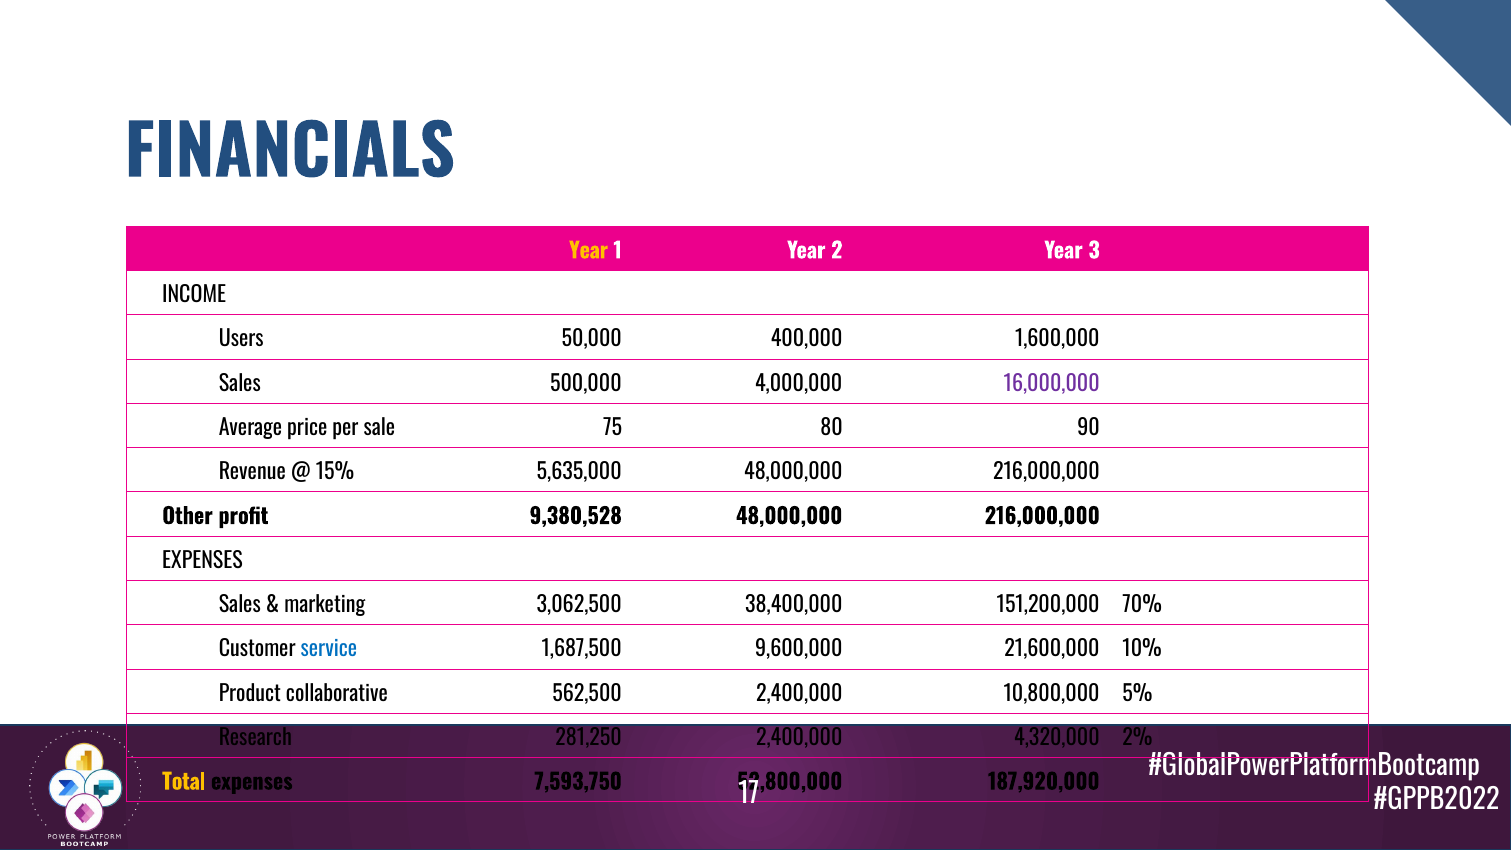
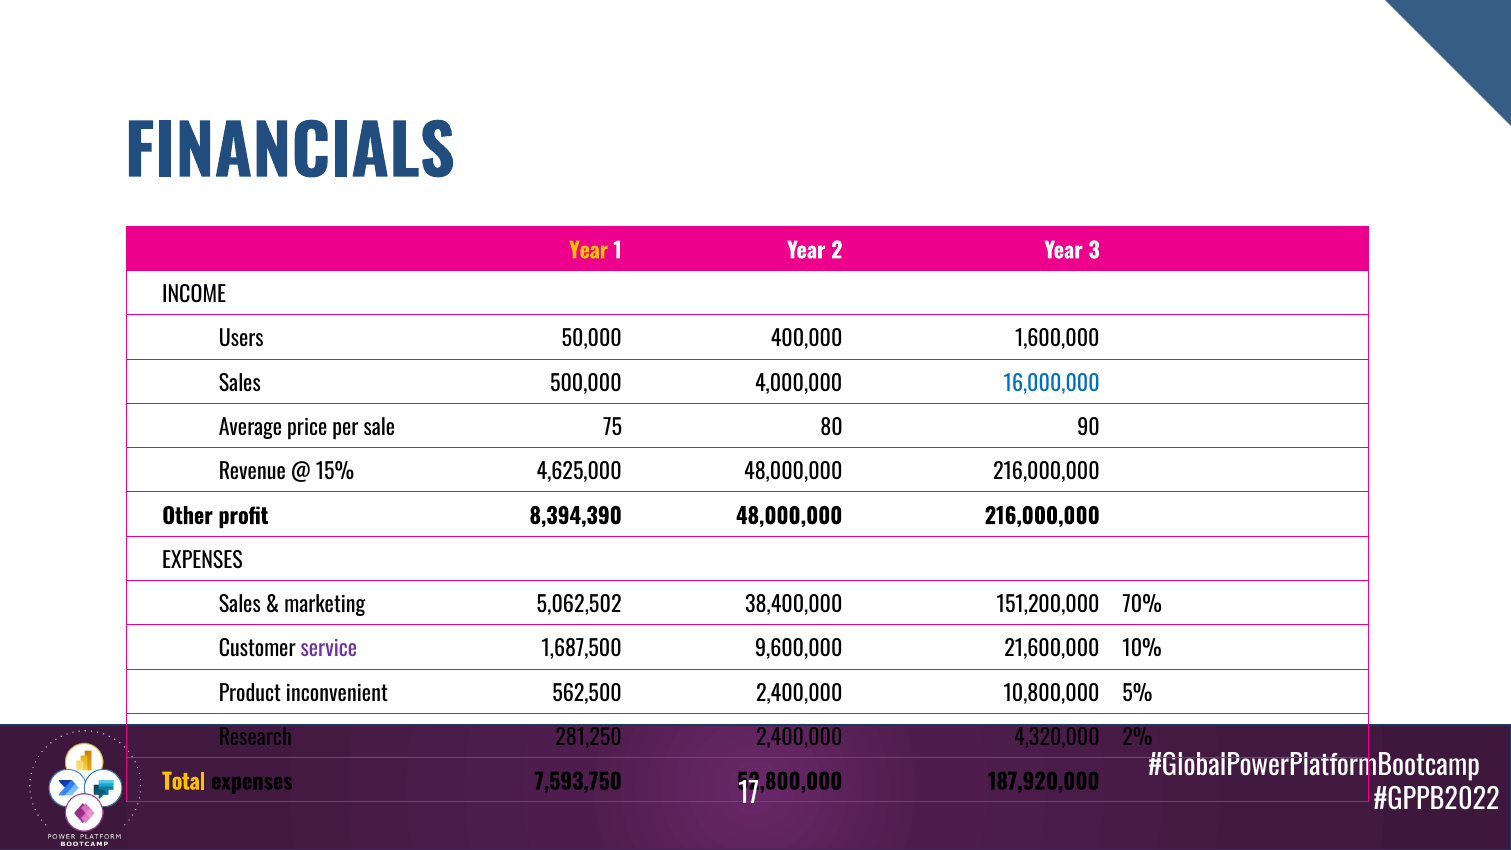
16,000,000 colour: purple -> blue
5,635,000: 5,635,000 -> 4,625,000
9,380,528: 9,380,528 -> 8,394,390
3,062,500: 3,062,500 -> 5,062,502
service colour: blue -> purple
collaborative: collaborative -> inconvenient
